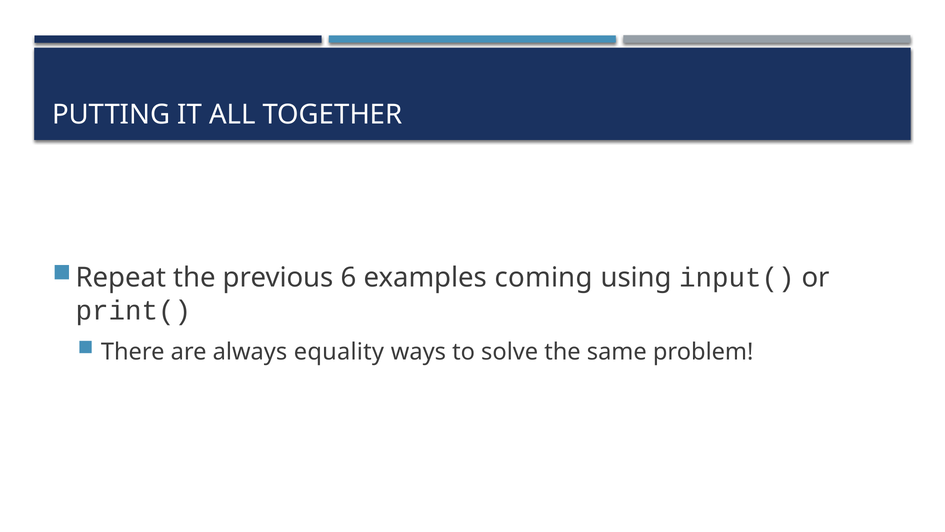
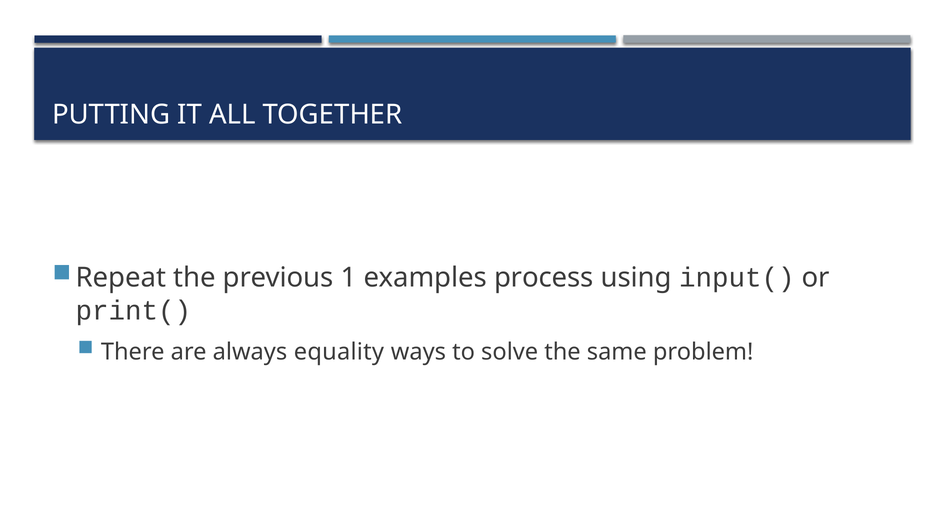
6: 6 -> 1
coming: coming -> process
